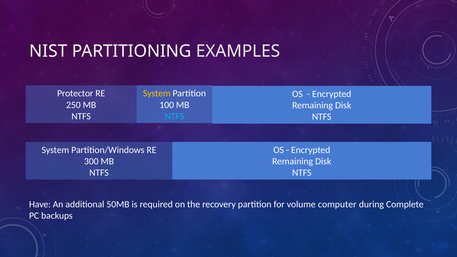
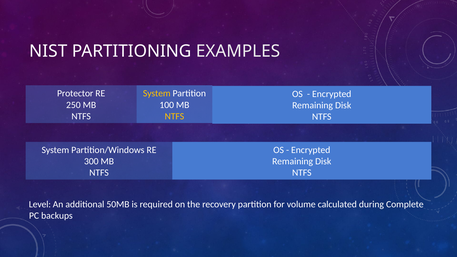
NTFS at (174, 116) colour: light blue -> yellow
Have: Have -> Level
computer: computer -> calculated
